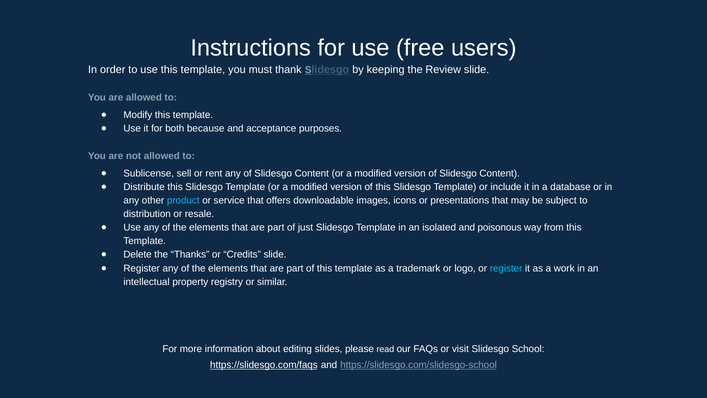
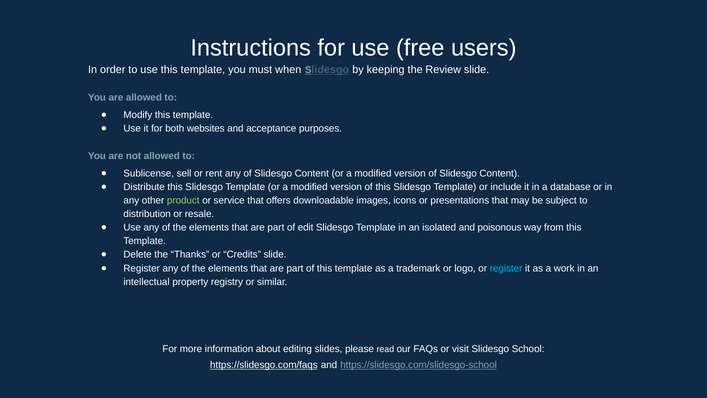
thank: thank -> when
because: because -> websites
product colour: light blue -> light green
just: just -> edit
